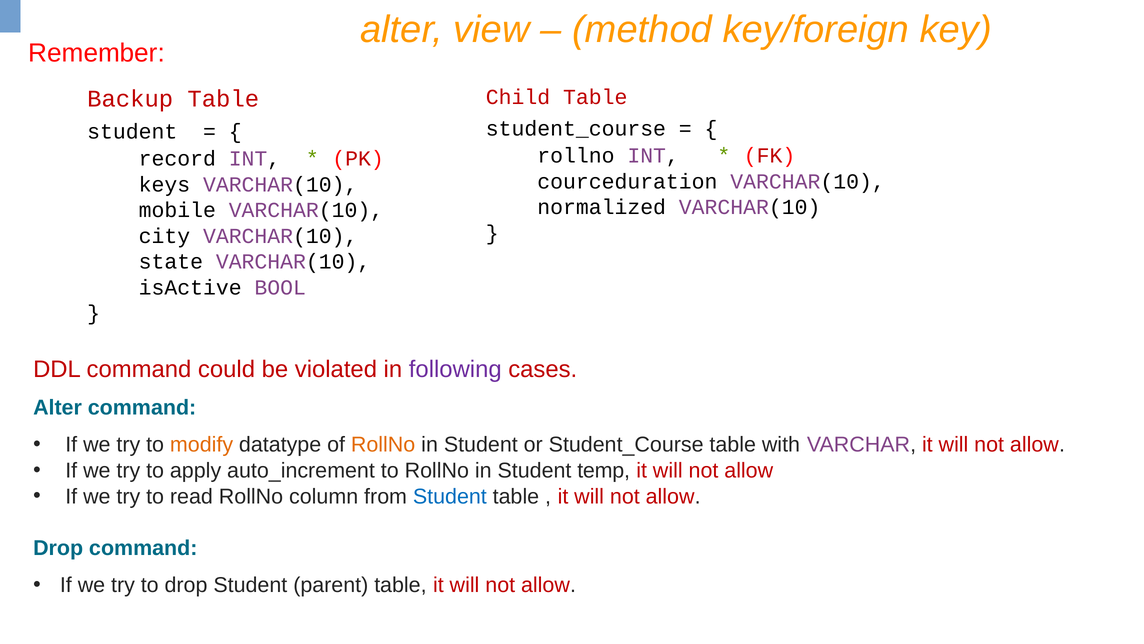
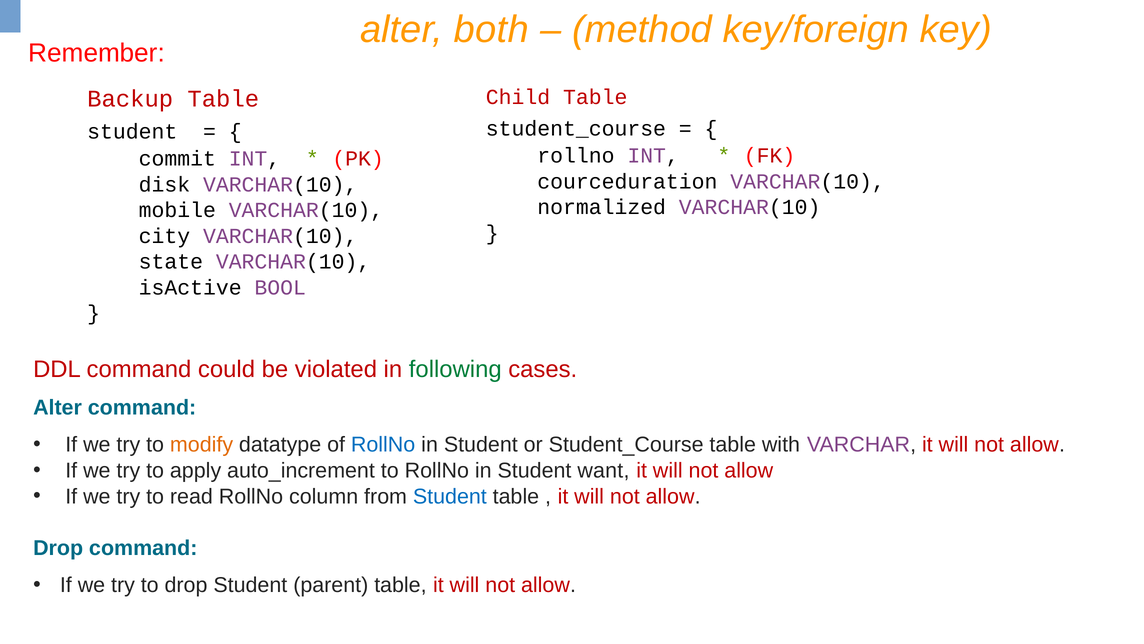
view: view -> both
record: record -> commit
keys: keys -> disk
following colour: purple -> green
RollNo at (383, 445) colour: orange -> blue
temp: temp -> want
